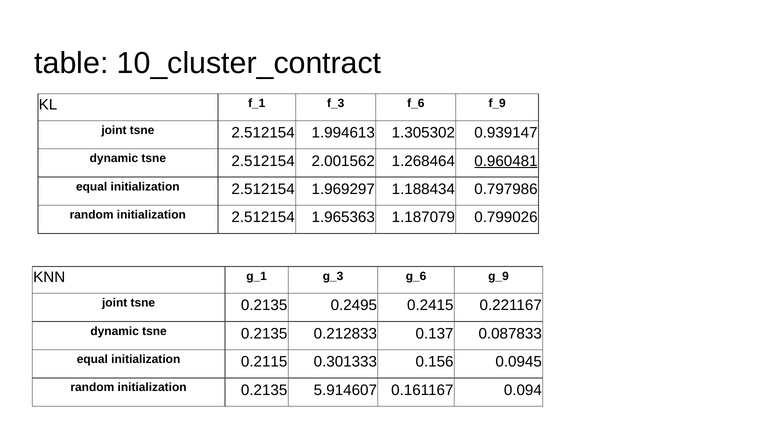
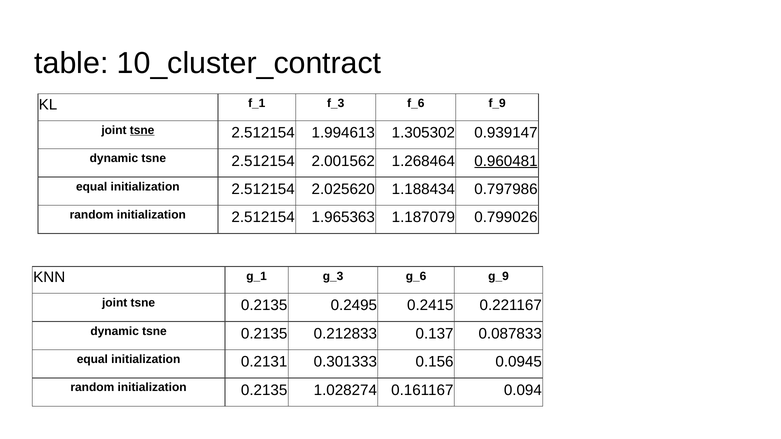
tsne at (142, 130) underline: none -> present
1.969297: 1.969297 -> 2.025620
0.2115: 0.2115 -> 0.2131
5.914607: 5.914607 -> 1.028274
